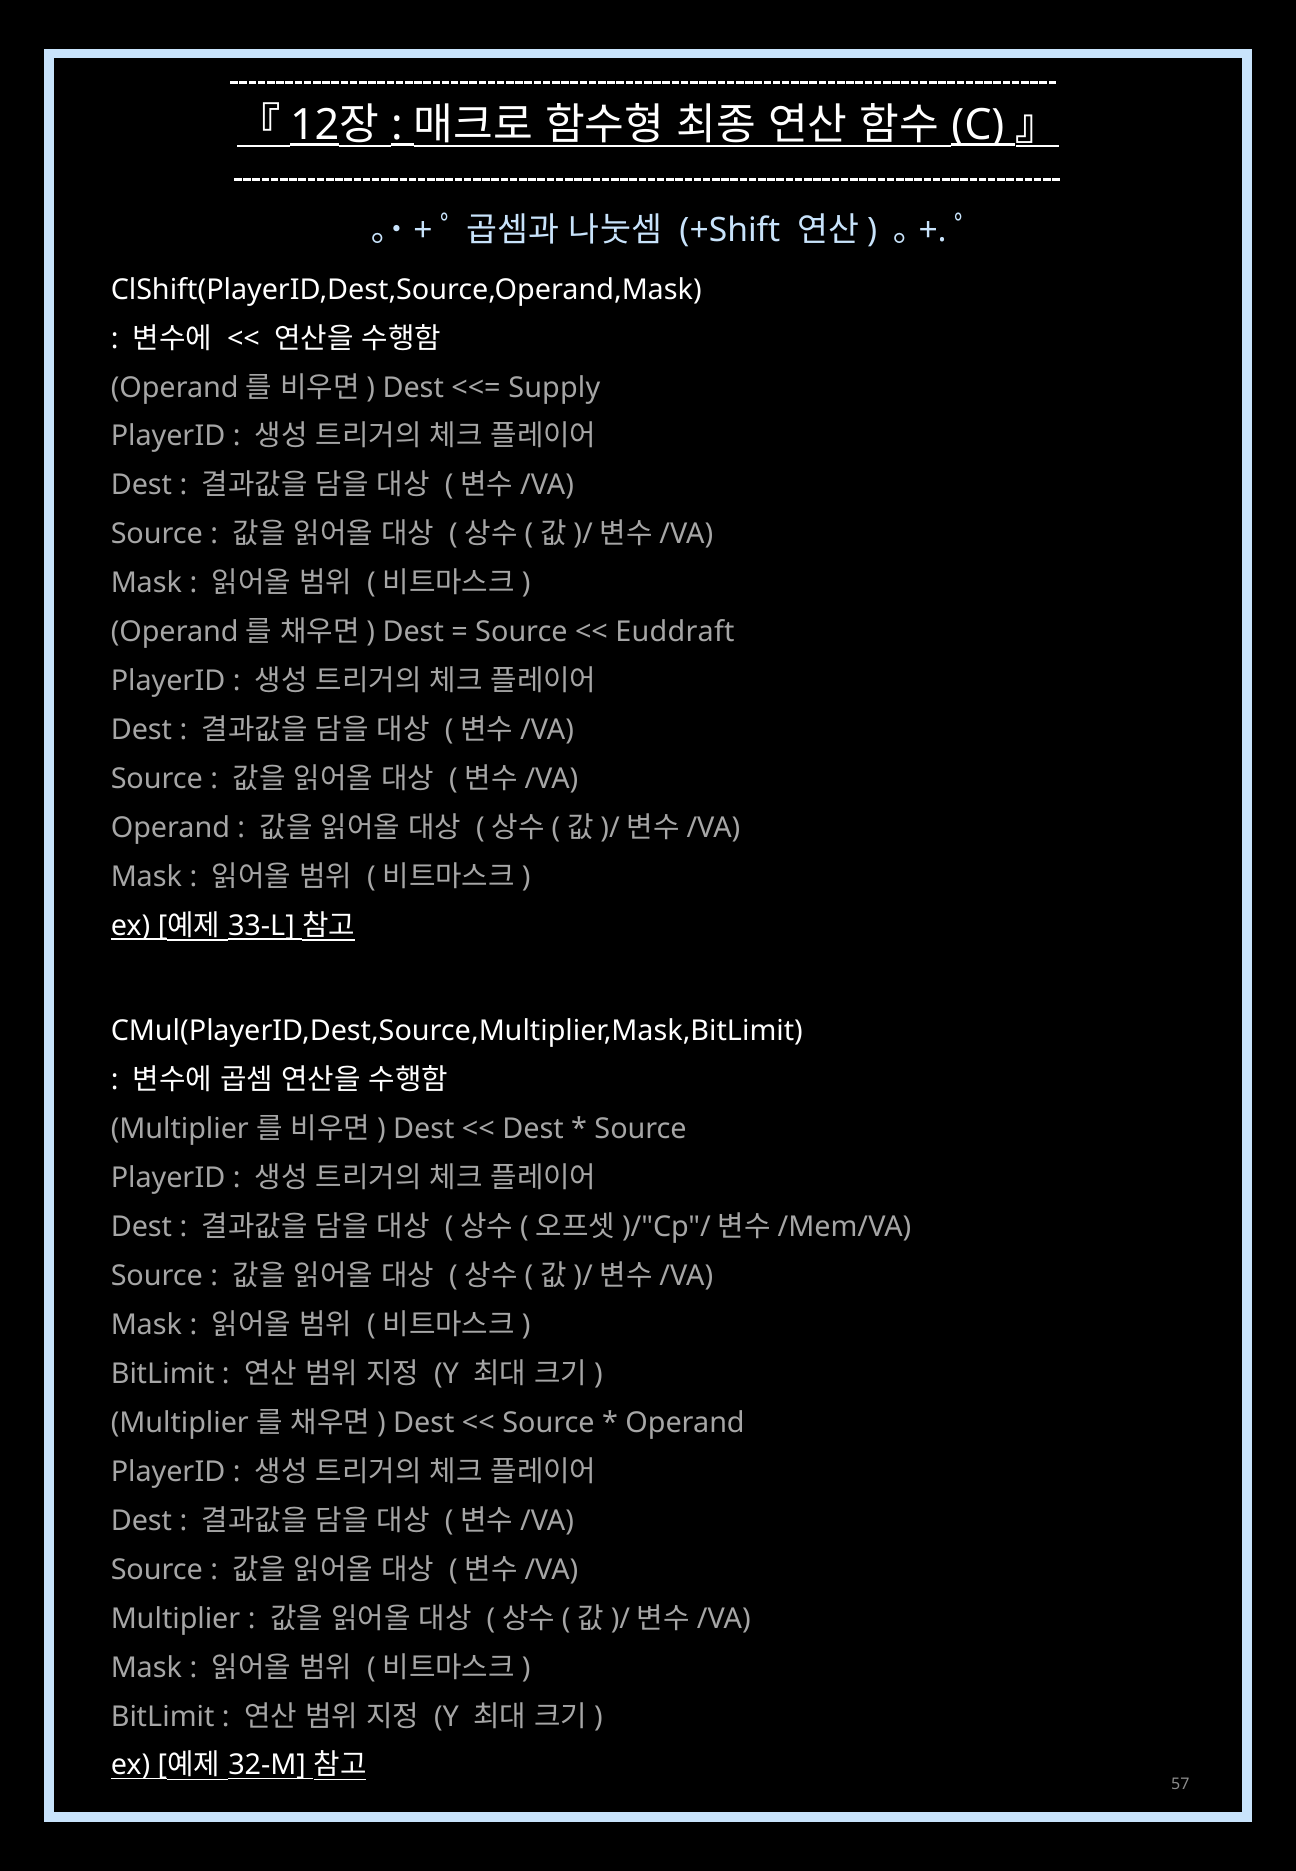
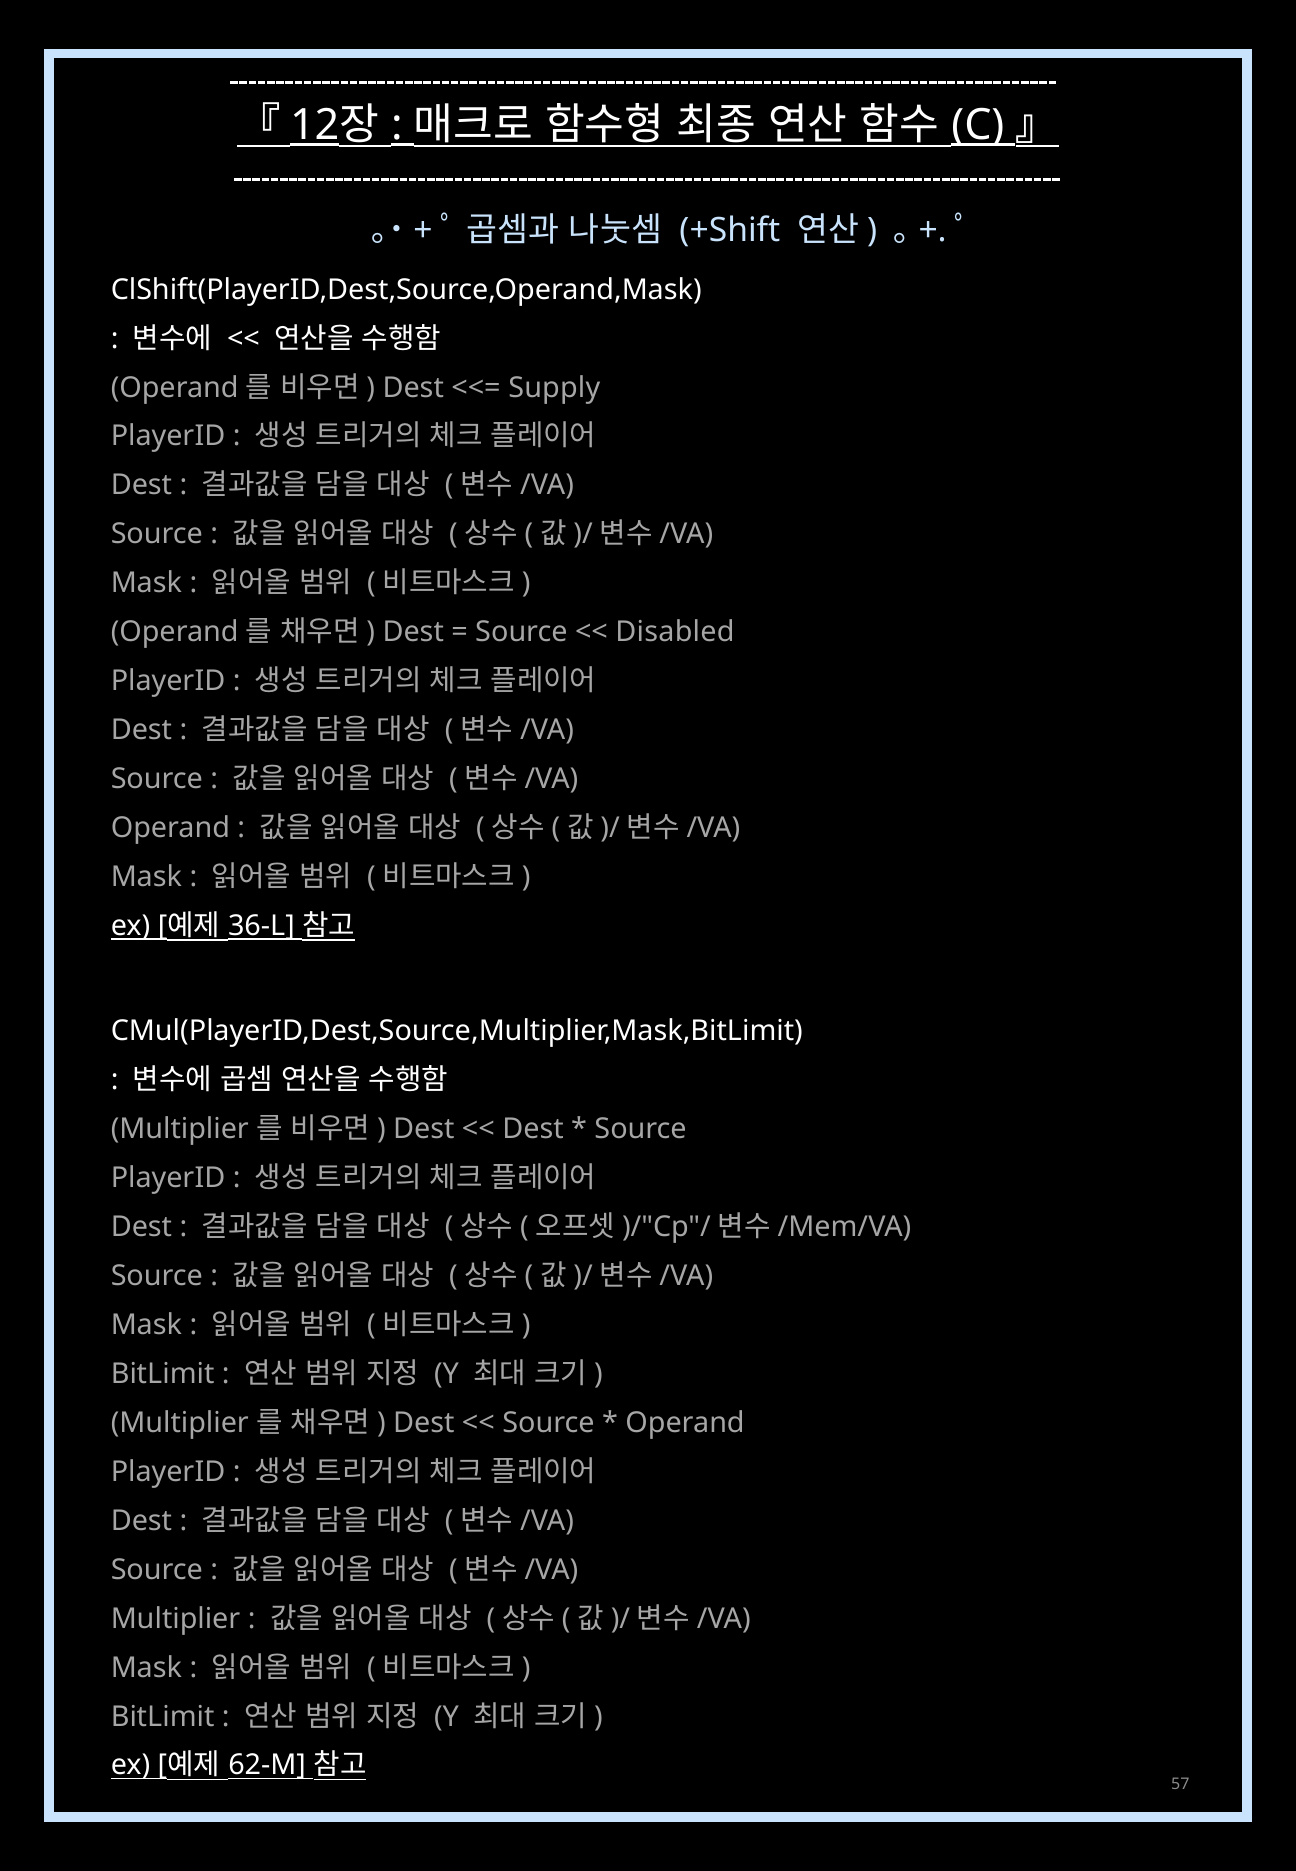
Euddraft: Euddraft -> Disabled
33-L: 33-L -> 36-L
32-M: 32-M -> 62-M
